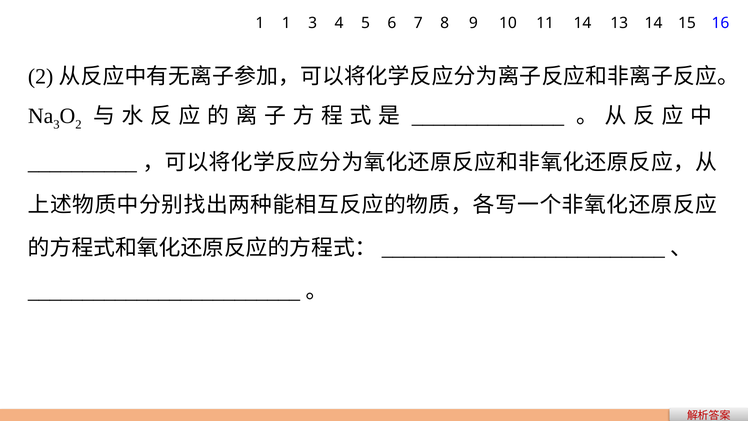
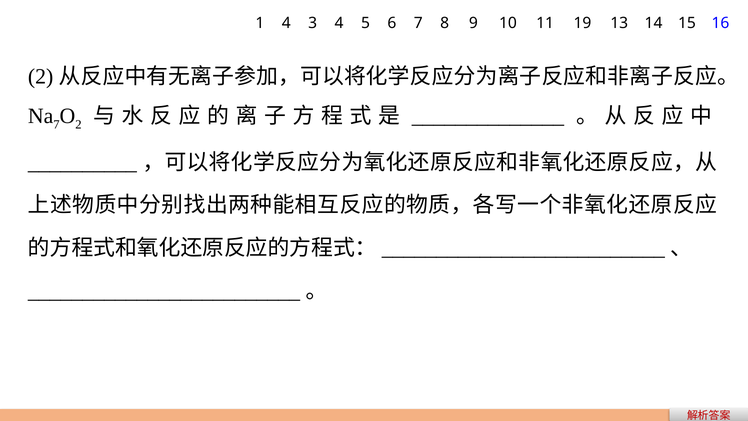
1 1: 1 -> 4
11 14: 14 -> 19
3 at (56, 124): 3 -> 7
